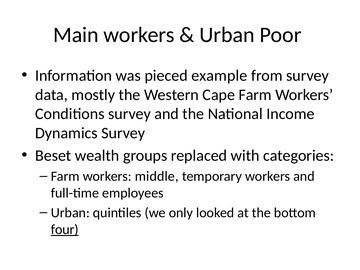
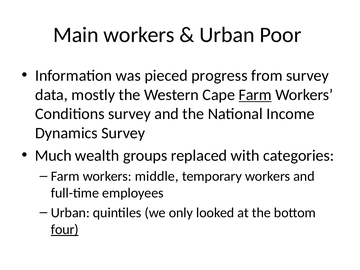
example: example -> progress
Farm at (255, 95) underline: none -> present
Beset: Beset -> Much
